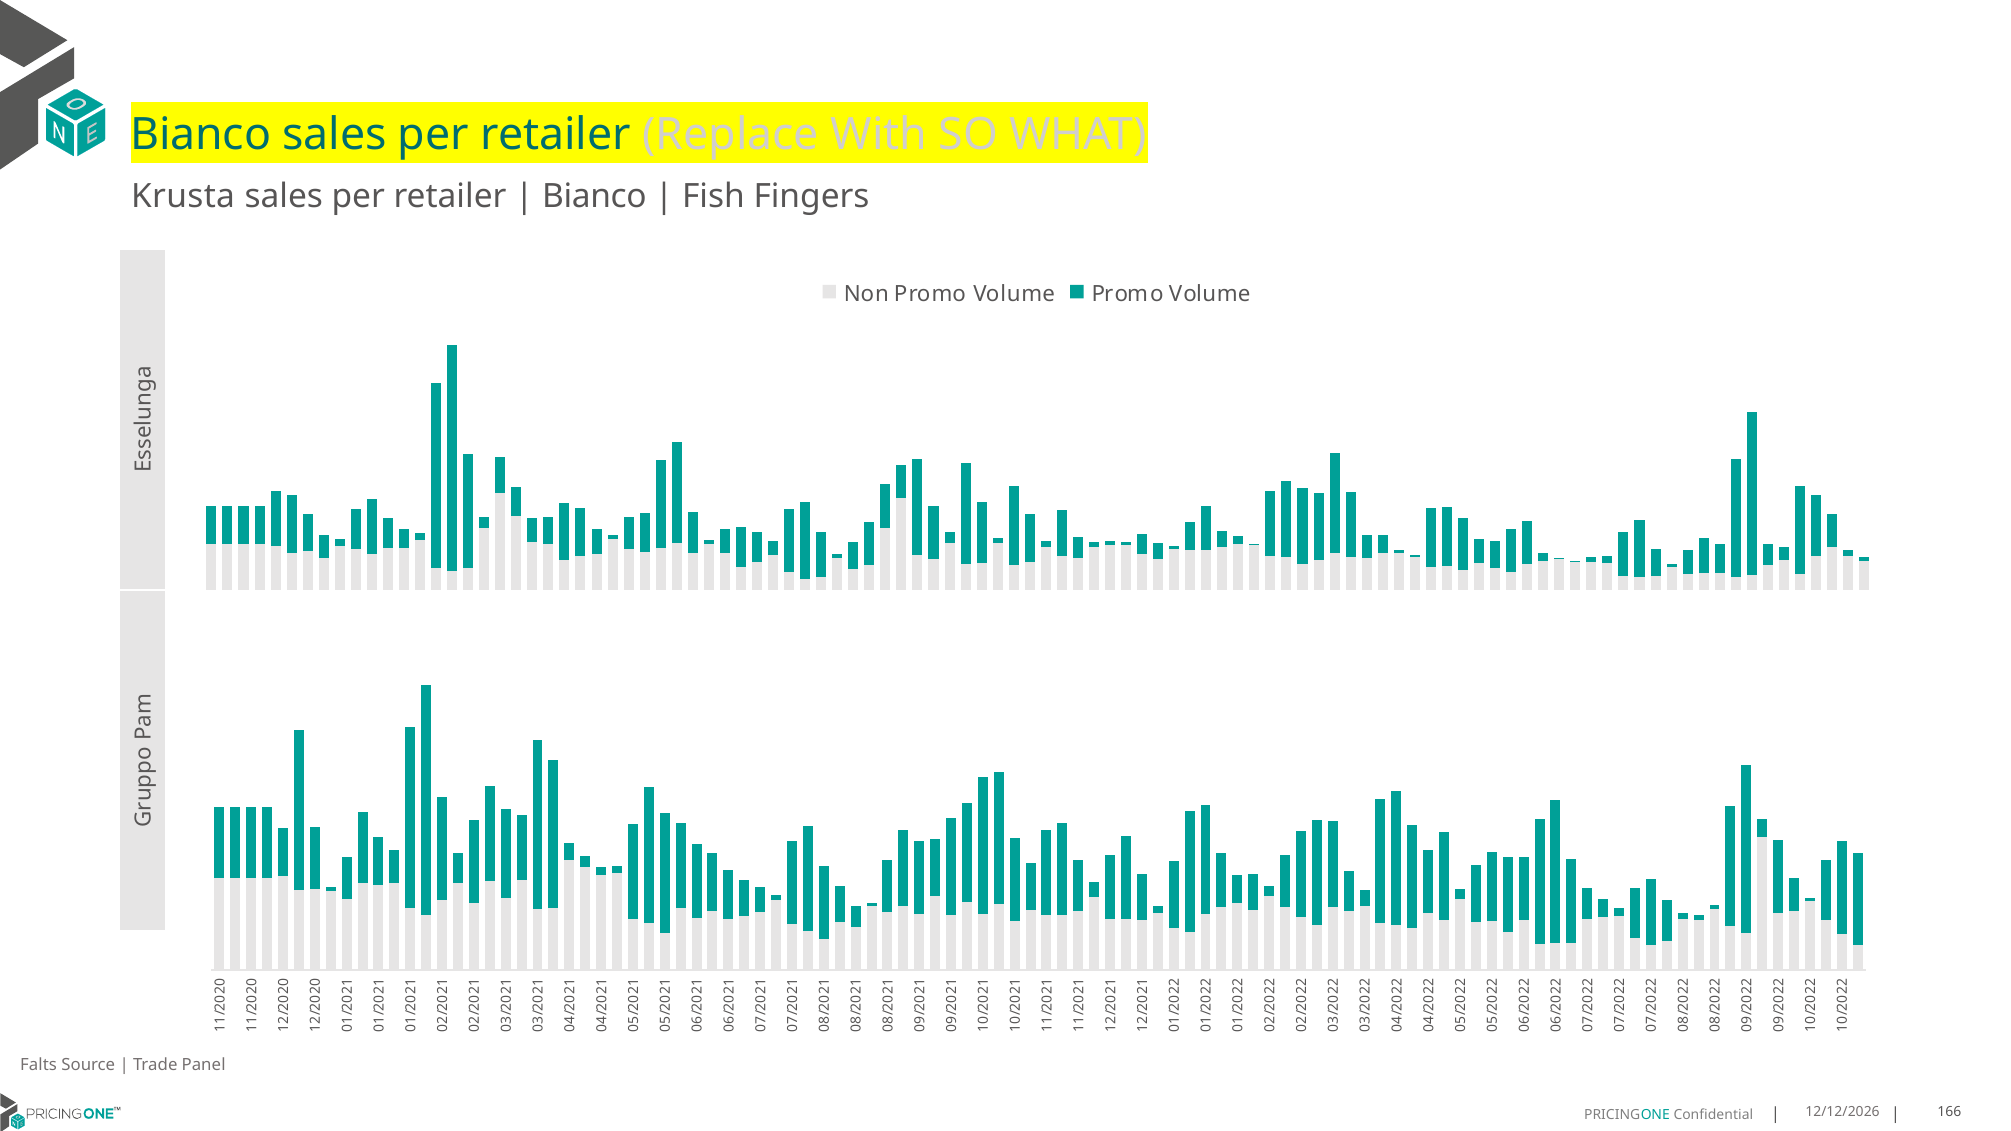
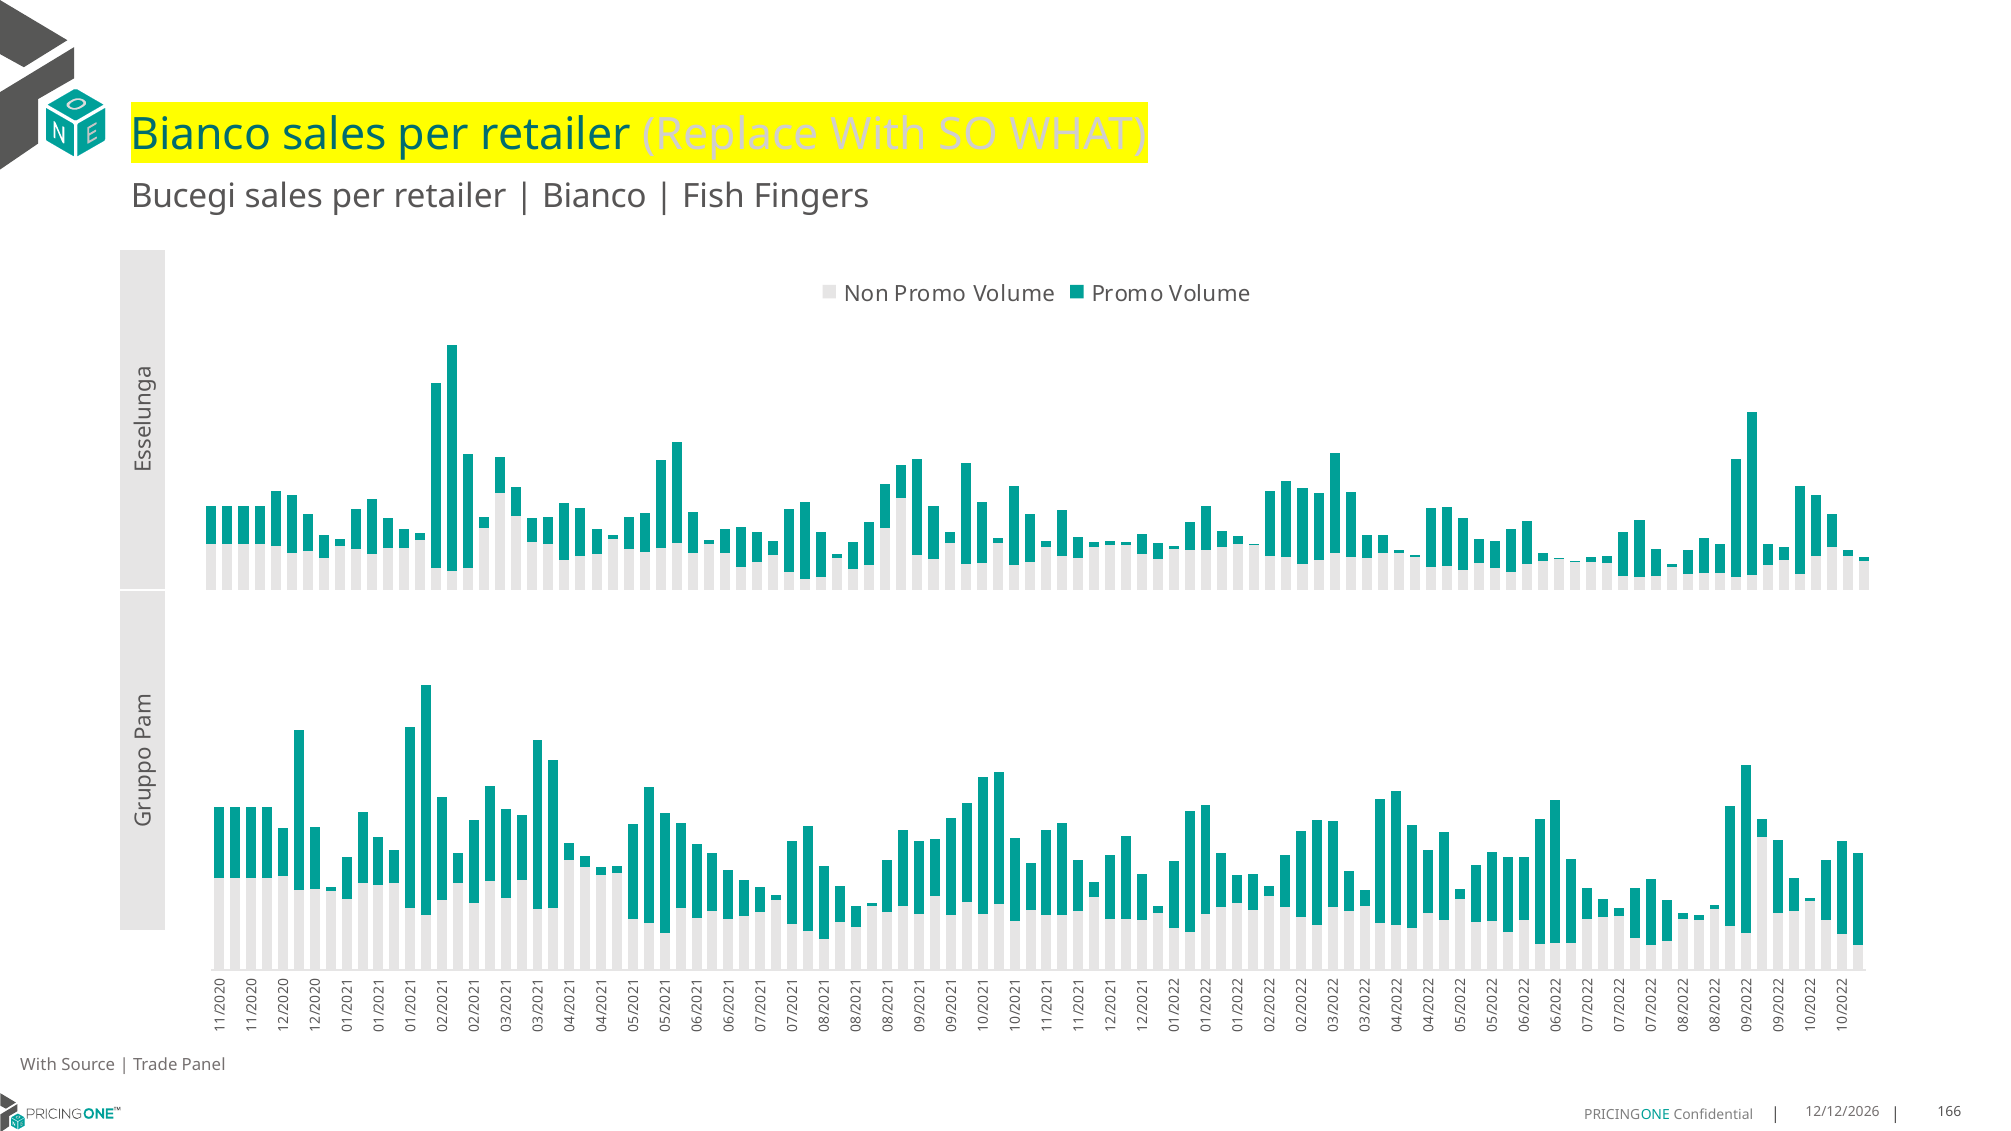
Krusta: Krusta -> Bucegi
Falts at (39, 1065): Falts -> With
